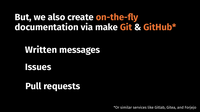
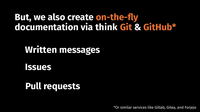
make: make -> think
